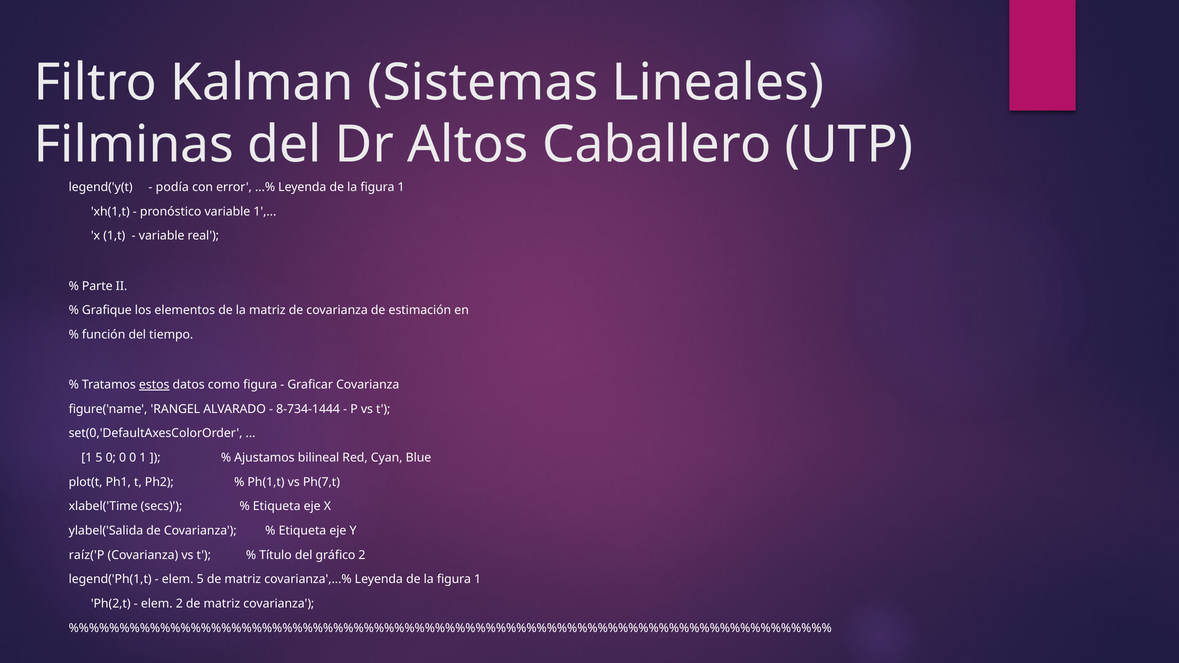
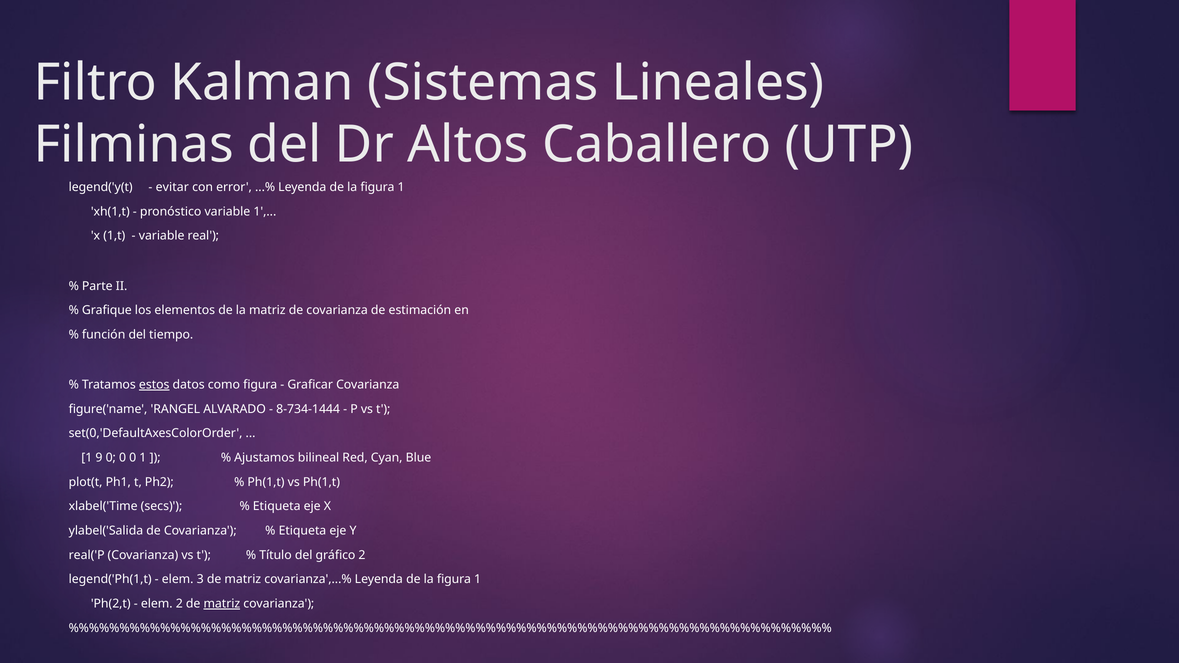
podía: podía -> evitar
1 5: 5 -> 9
vs Ph(7,t: Ph(7,t -> Ph(1,t
raíz('P: raíz('P -> real('P
elem 5: 5 -> 3
matriz at (222, 604) underline: none -> present
